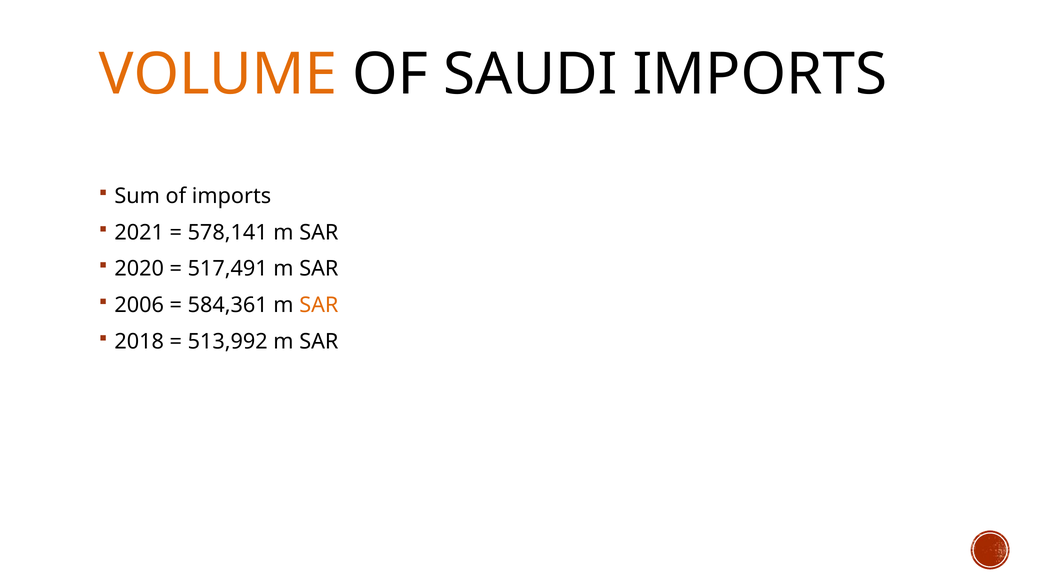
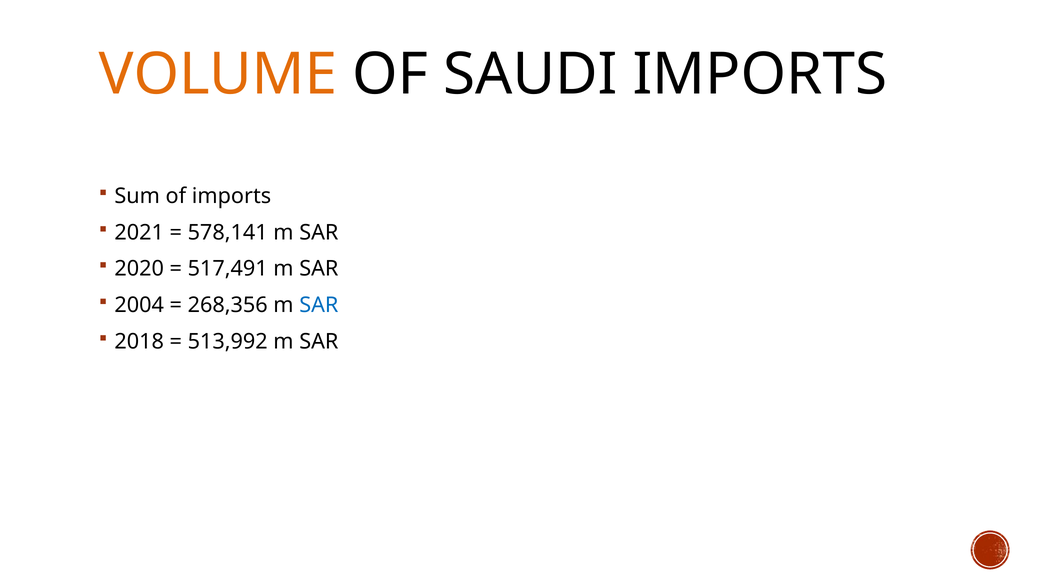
2006: 2006 -> 2004
584,361: 584,361 -> 268,356
SAR at (319, 305) colour: orange -> blue
